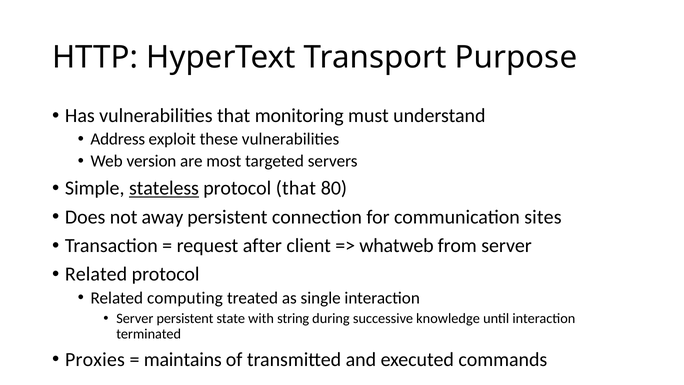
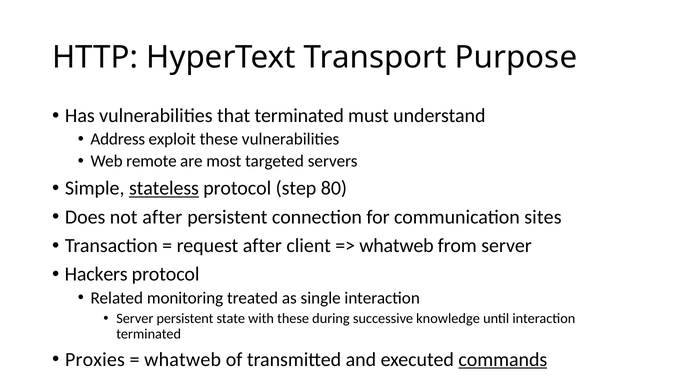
that monitoring: monitoring -> terminated
version: version -> remote
protocol that: that -> step
not away: away -> after
Related at (96, 274): Related -> Hackers
computing: computing -> monitoring
with string: string -> these
maintains at (183, 359): maintains -> whatweb
commands underline: none -> present
